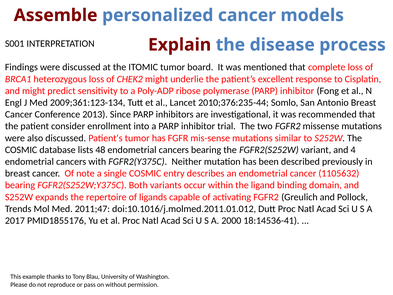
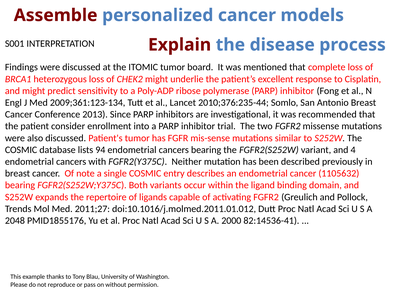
48: 48 -> 94
2011;47: 2011;47 -> 2011;27
2017: 2017 -> 2048
18:14536-41: 18:14536-41 -> 82:14536-41
